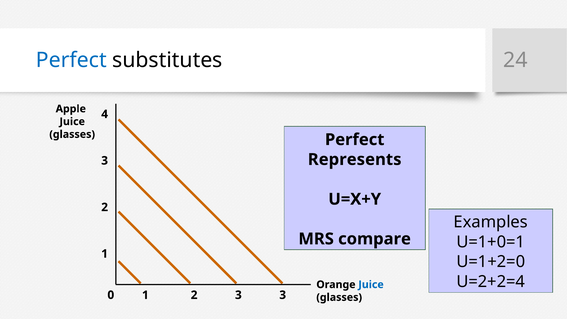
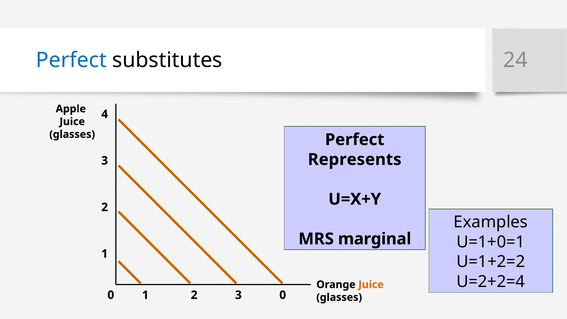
compare: compare -> marginal
U=1+2=0: U=1+2=0 -> U=1+2=2
Juice at (371, 285) colour: blue -> orange
3 3: 3 -> 0
